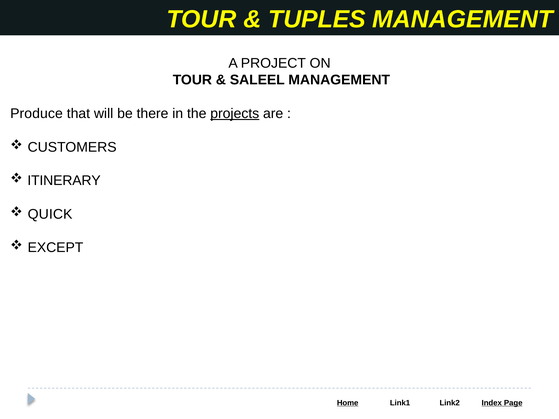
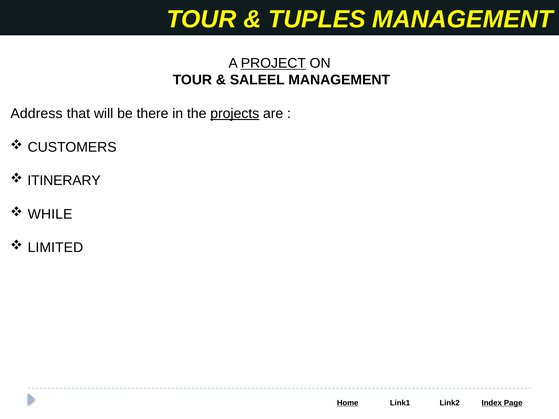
PROJECT underline: none -> present
Produce: Produce -> Address
QUICK: QUICK -> WHILE
EXCEPT: EXCEPT -> LIMITED
